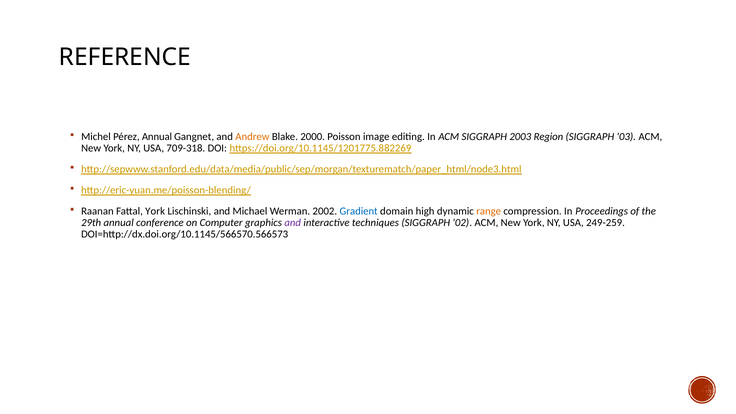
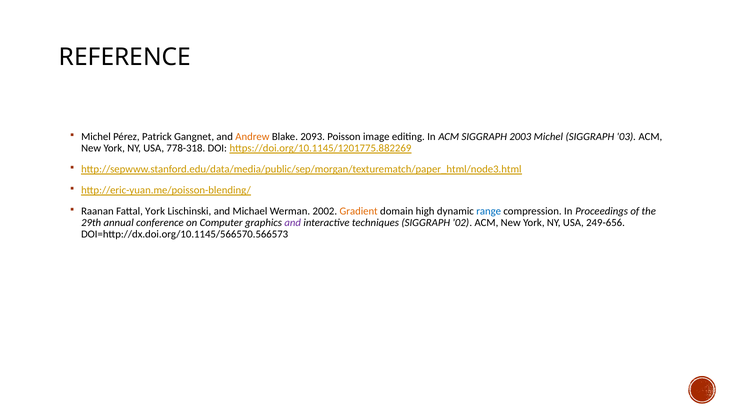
Pérez Annual: Annual -> Patrick
2000: 2000 -> 2093
2003 Region: Region -> Michel
709-318: 709-318 -> 778-318
Gradient colour: blue -> orange
range colour: orange -> blue
249-259: 249-259 -> 249-656
